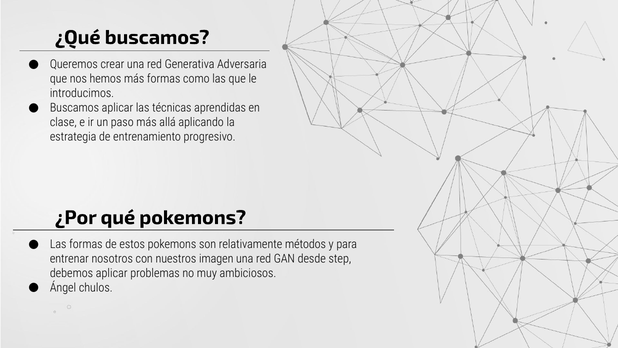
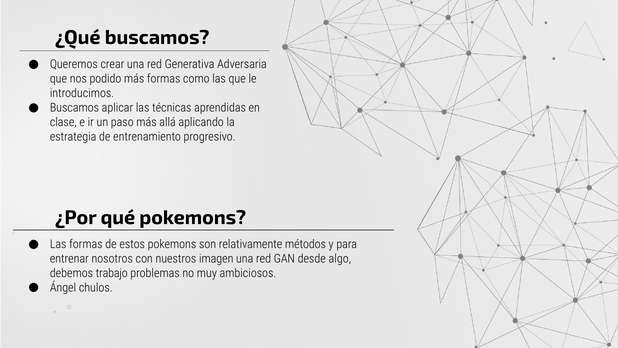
hemos: hemos -> podido
step: step -> algo
debemos aplicar: aplicar -> trabajo
